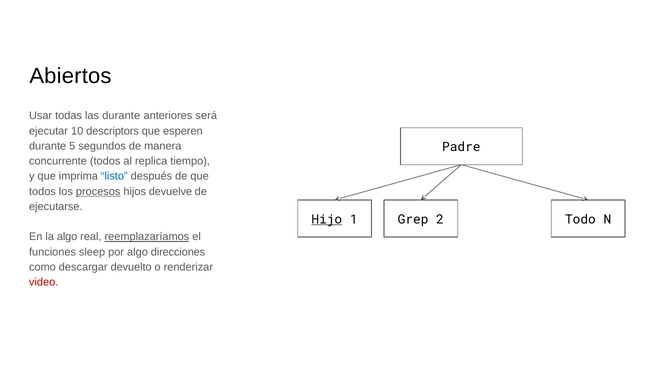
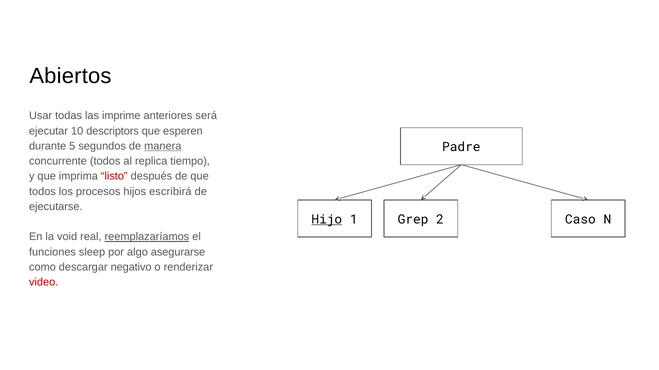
las durante: durante -> imprime
manera underline: none -> present
listo colour: blue -> red
procesos underline: present -> none
devuelve: devuelve -> escribirá
Todo: Todo -> Caso
la algo: algo -> void
direcciones: direcciones -> asegurarse
devuelto: devuelto -> negativo
